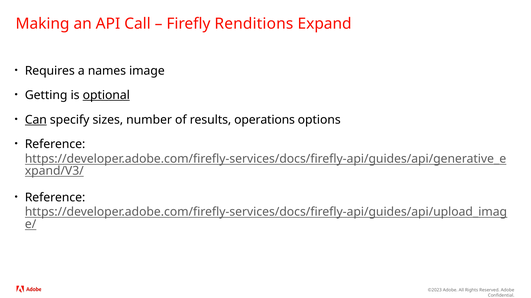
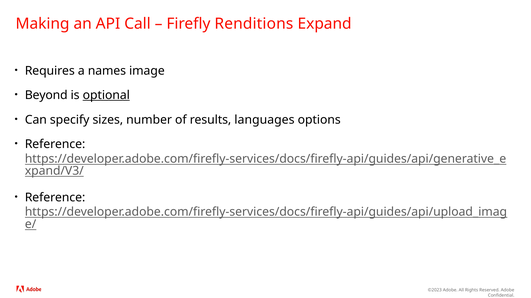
Getting: Getting -> Beyond
Can underline: present -> none
operations: operations -> languages
